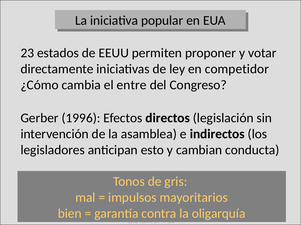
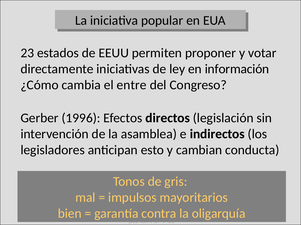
competidor: competidor -> información
